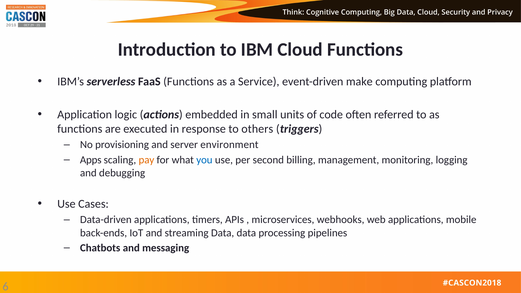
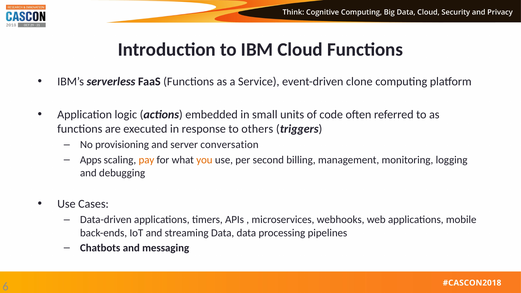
make: make -> clone
environment: environment -> conversation
you colour: blue -> orange
